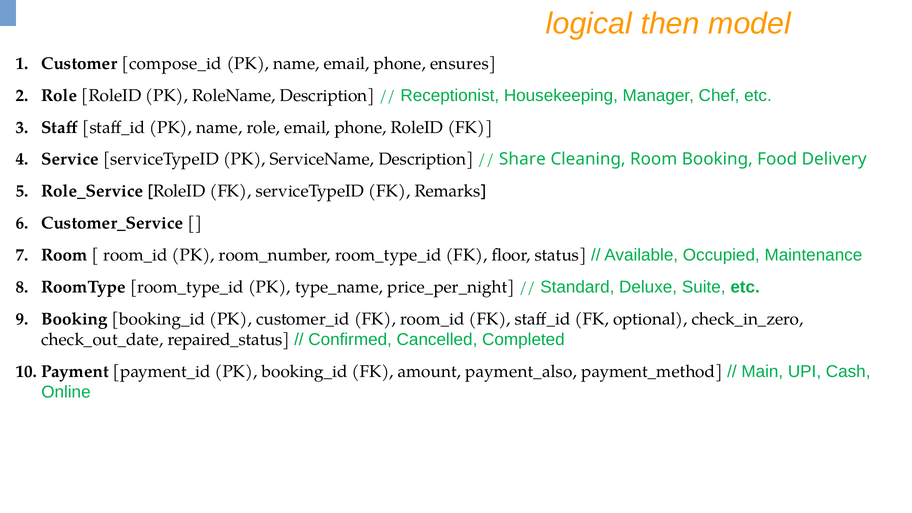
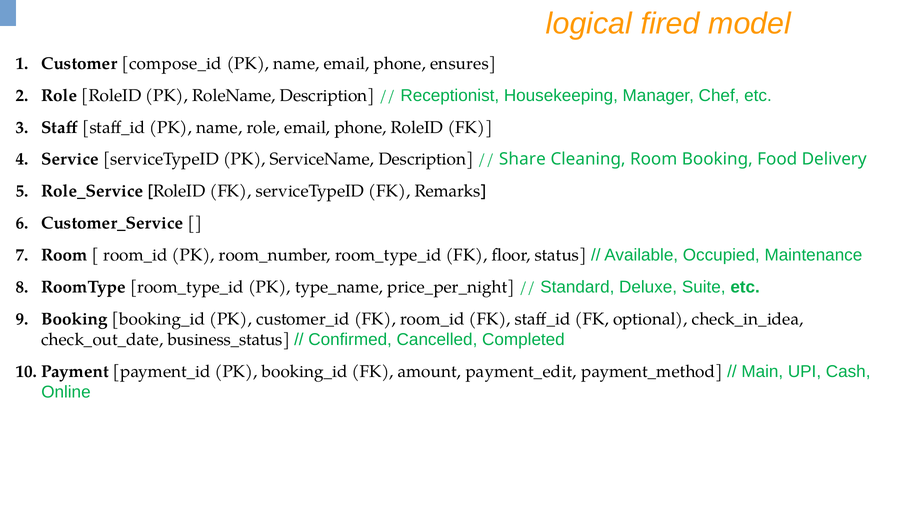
then: then -> fired
check_in_zero: check_in_zero -> check_in_idea
repaired_status: repaired_status -> business_status
payment_also: payment_also -> payment_edit
